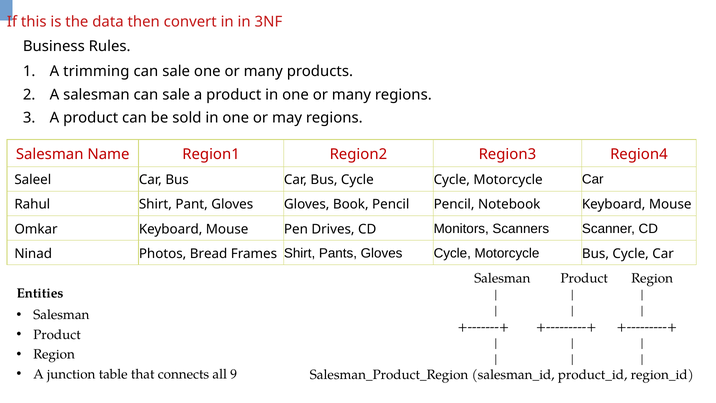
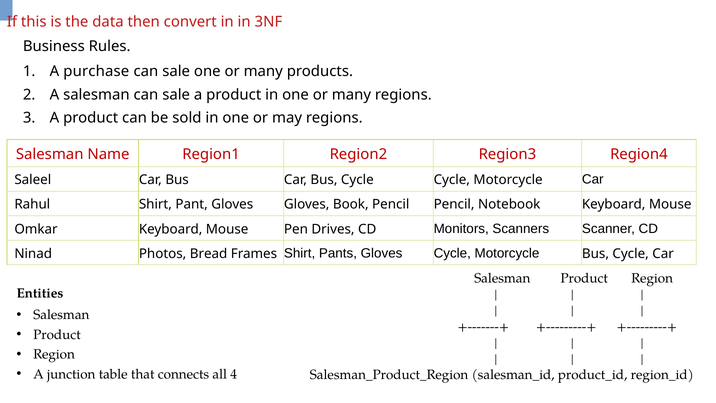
trimming: trimming -> purchase
9: 9 -> 4
